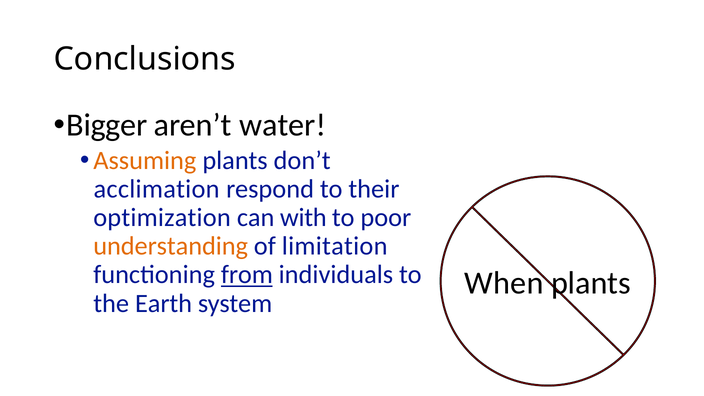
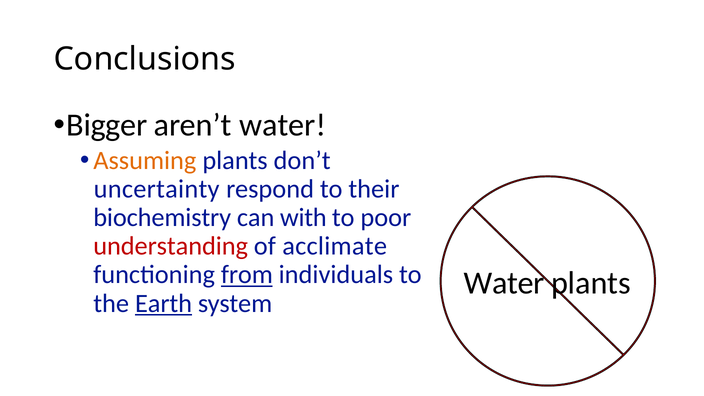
acclimation: acclimation -> uncertainty
optimization: optimization -> biochemistry
understanding colour: orange -> red
limitation: limitation -> acclimate
When at (504, 283): When -> Water
Earth underline: none -> present
